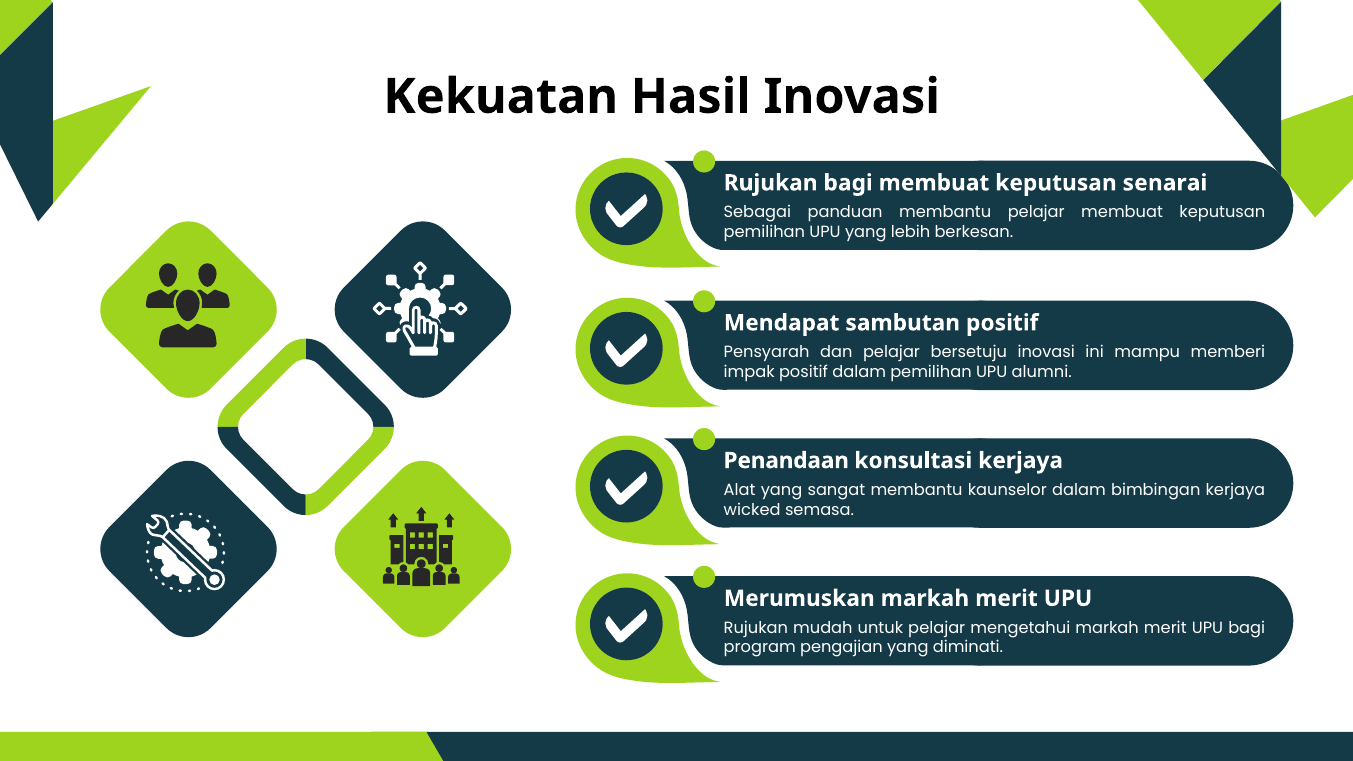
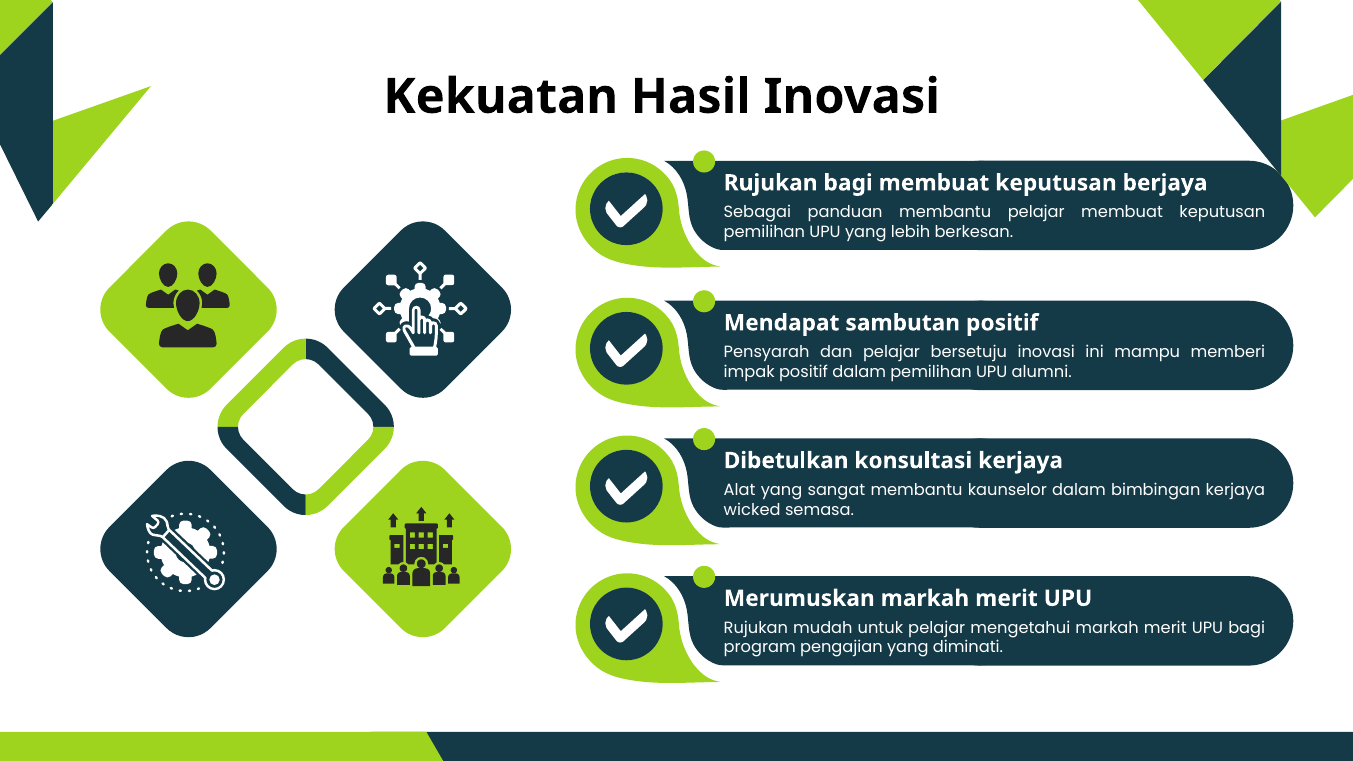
senarai: senarai -> berjaya
Penandaan: Penandaan -> Dibetulkan
